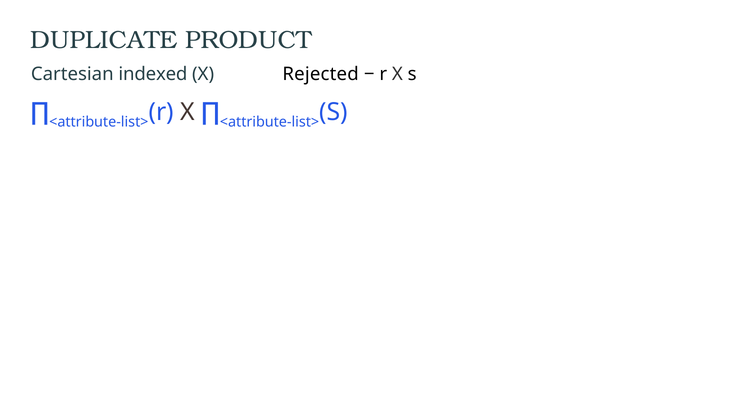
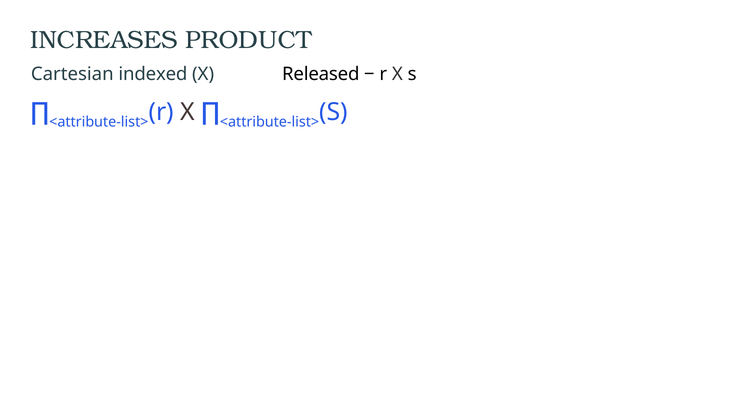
DUPLICATE: DUPLICATE -> INCREASES
Rejected: Rejected -> Released
